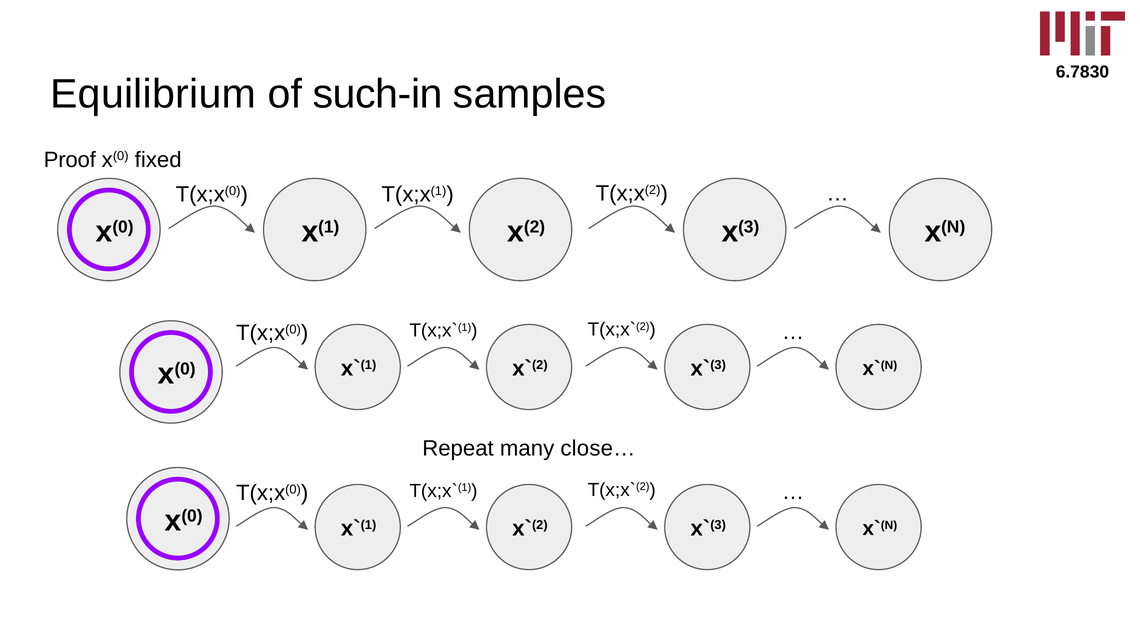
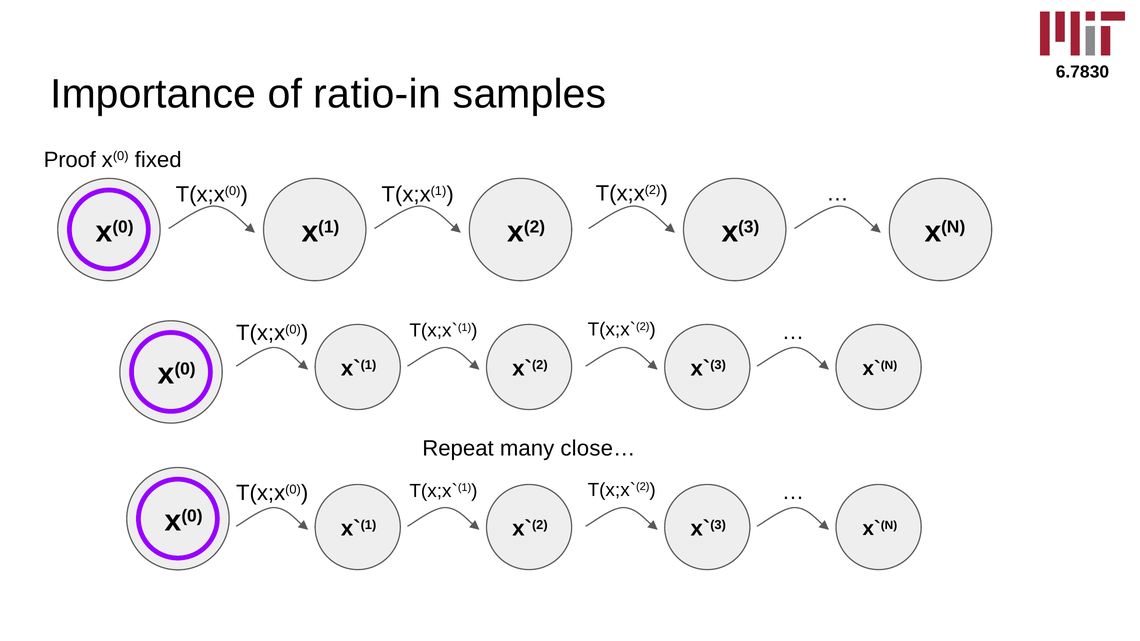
Equilibrium: Equilibrium -> Importance
such-in: such-in -> ratio-in
